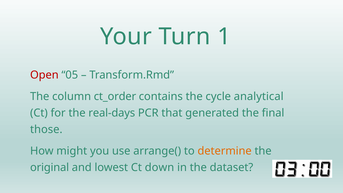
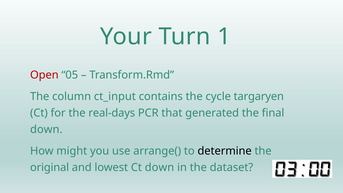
ct_order: ct_order -> ct_input
analytical: analytical -> targaryen
those at (46, 129): those -> down
determine colour: orange -> black
